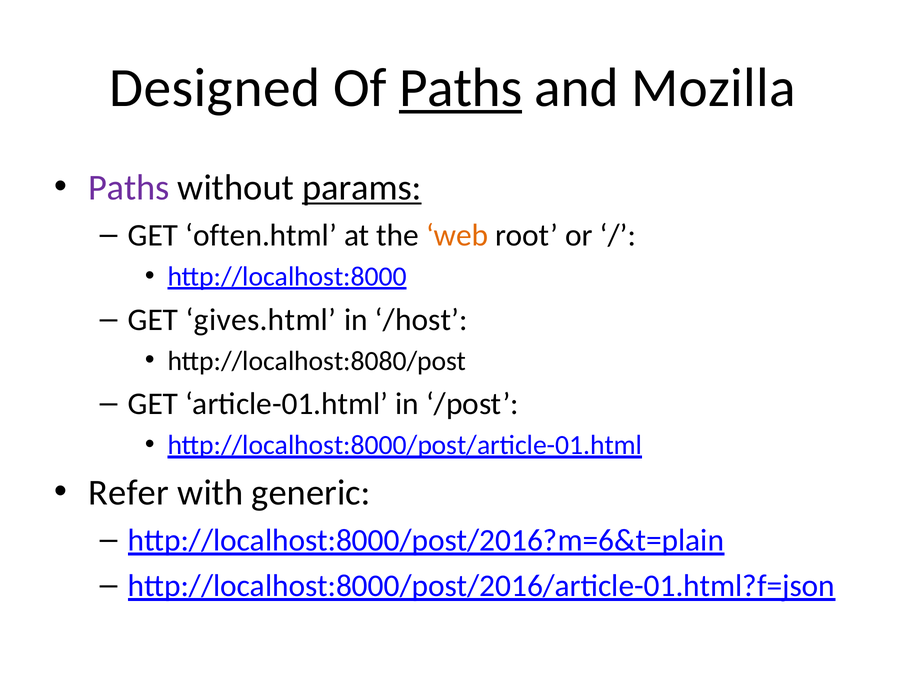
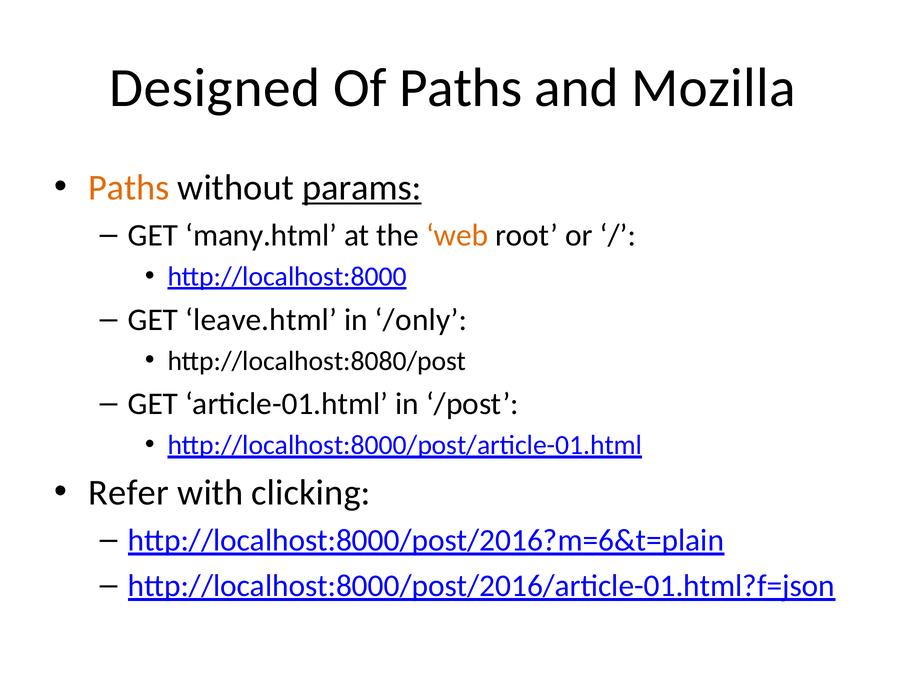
Paths at (461, 88) underline: present -> none
Paths at (129, 188) colour: purple -> orange
often.html: often.html -> many.html
gives.html: gives.html -> leave.html
/host: /host -> /only
generic: generic -> clicking
